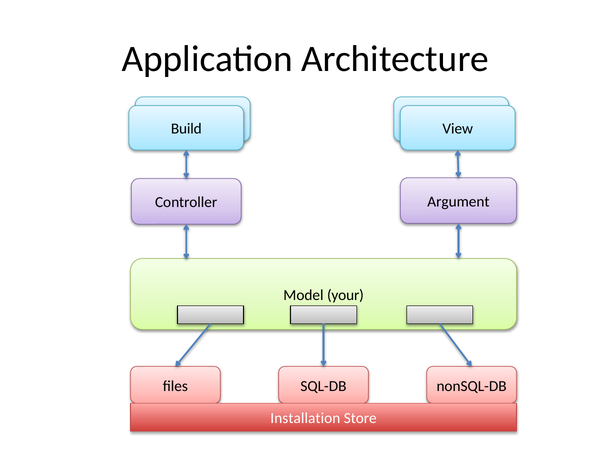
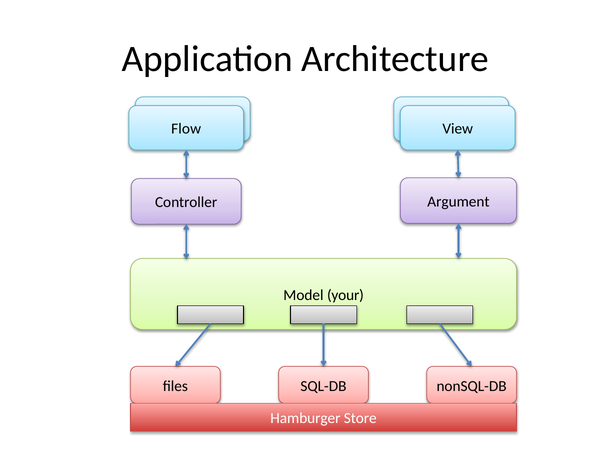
Build: Build -> Flow
Installation: Installation -> Hamburger
